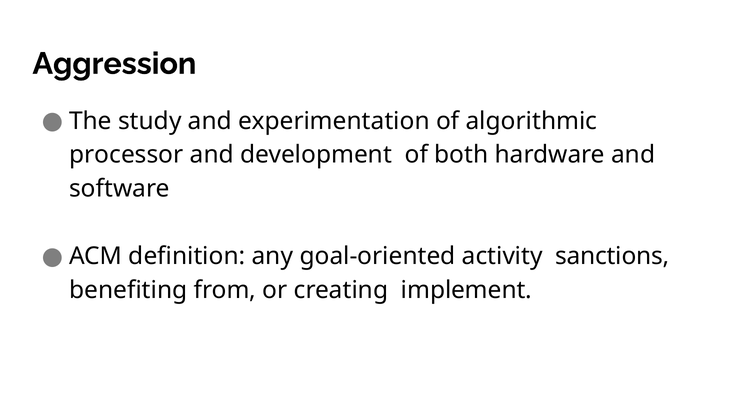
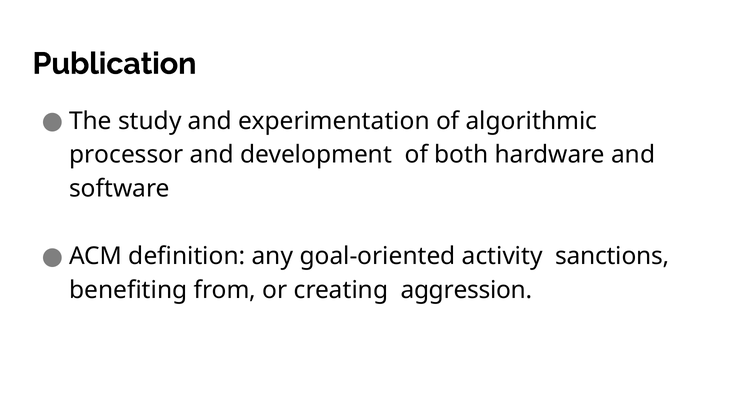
Aggression: Aggression -> Publication
implement: implement -> aggression
